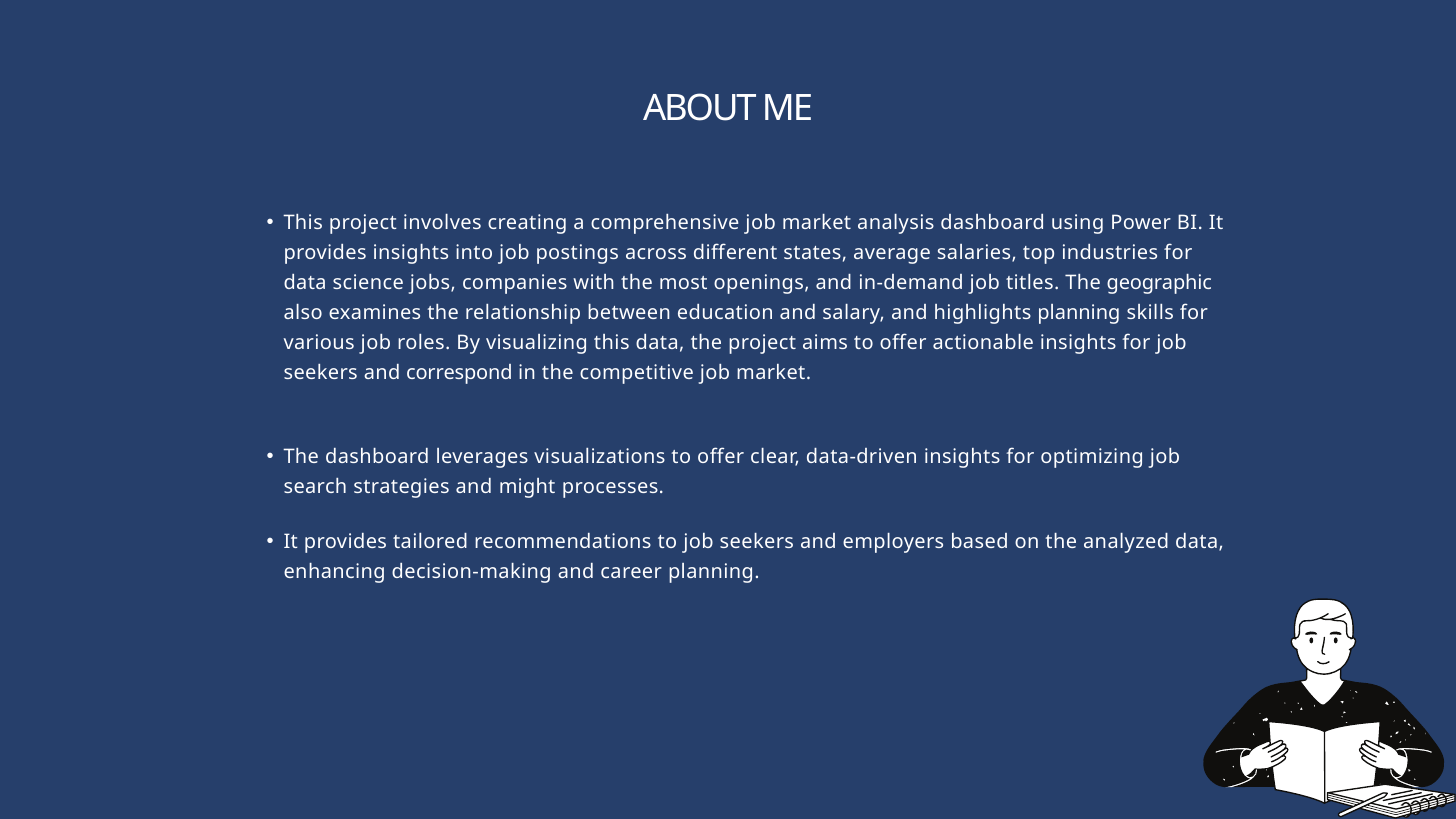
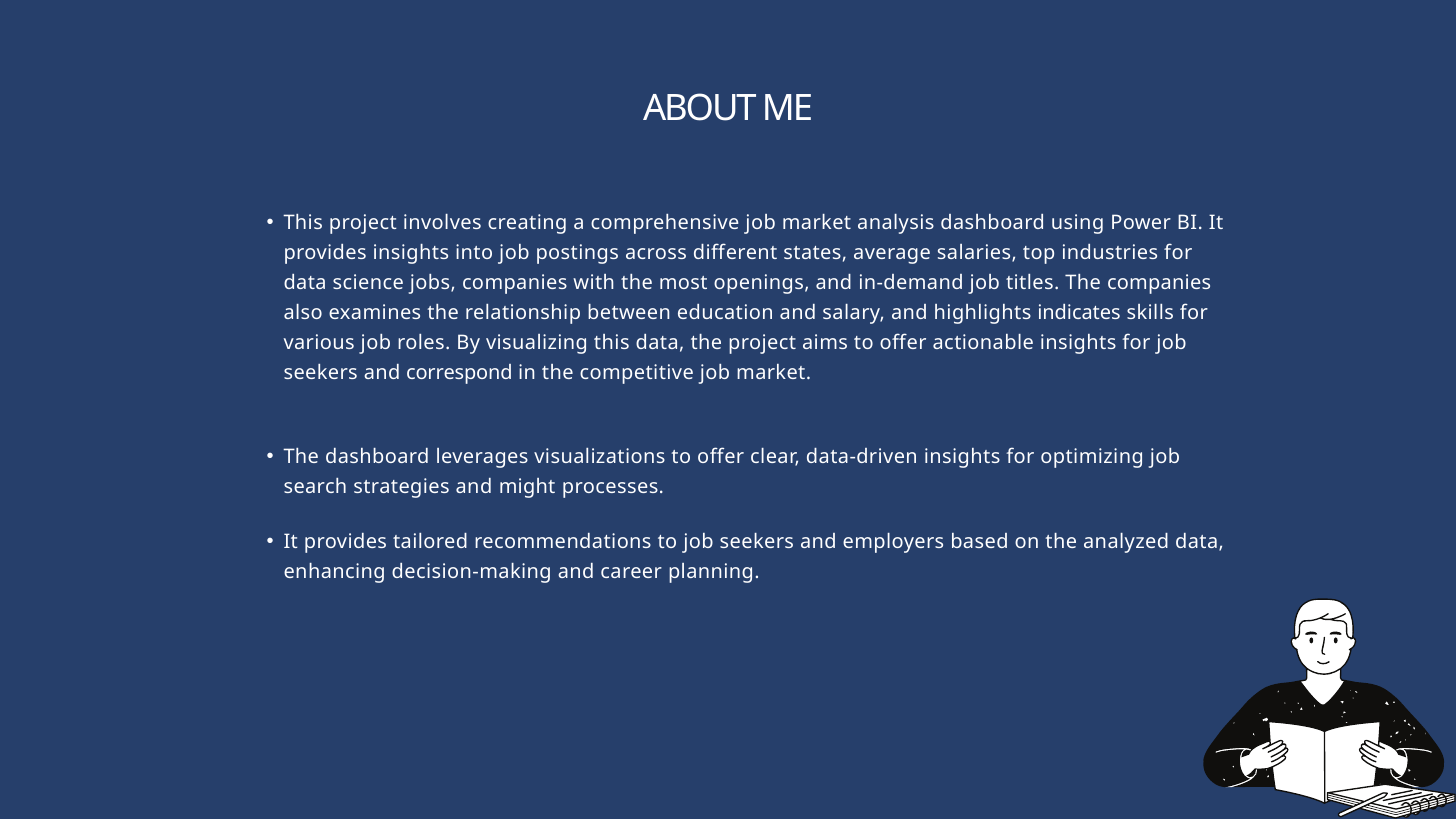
The geographic: geographic -> companies
highlights planning: planning -> indicates
